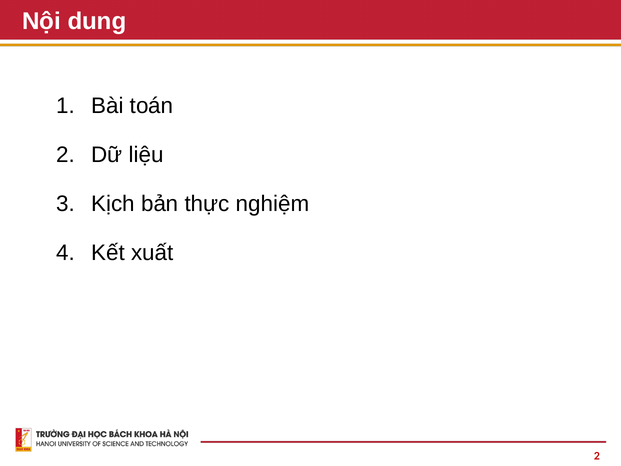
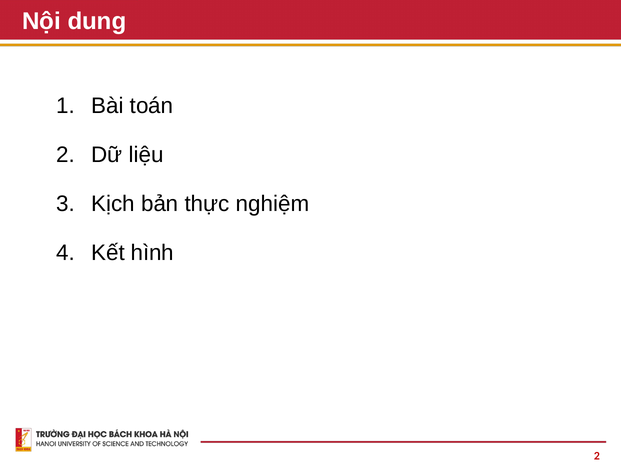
xuất: xuất -> hình
